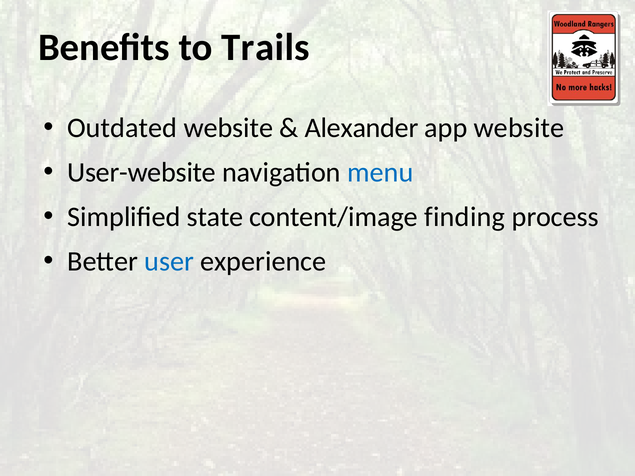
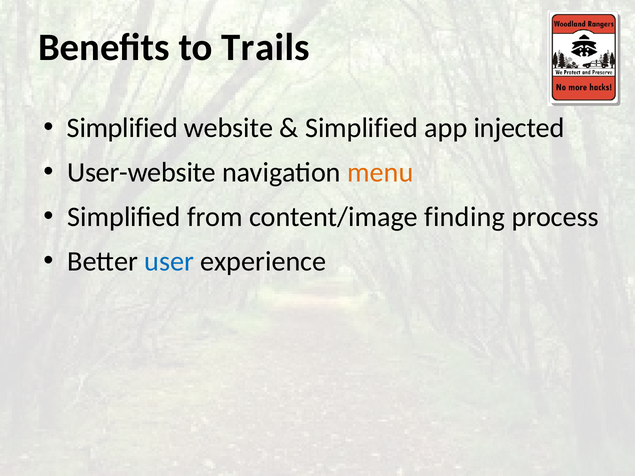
Outdated at (122, 128): Outdated -> Simplified
Alexander at (362, 128): Alexander -> Simplified
app website: website -> injected
menu colour: blue -> orange
state: state -> from
